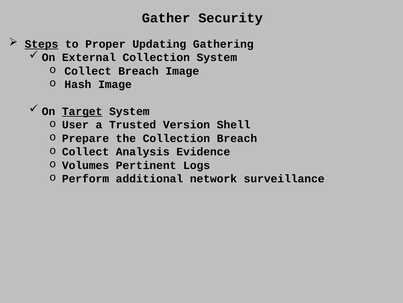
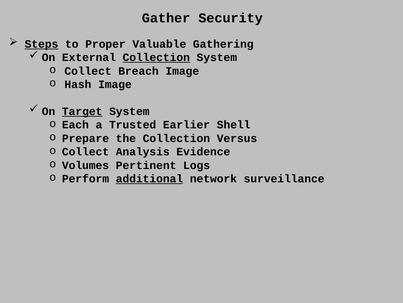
Updating: Updating -> Valuable
Collection at (156, 57) underline: none -> present
User: User -> Each
Version: Version -> Earlier
Collection Breach: Breach -> Versus
additional underline: none -> present
